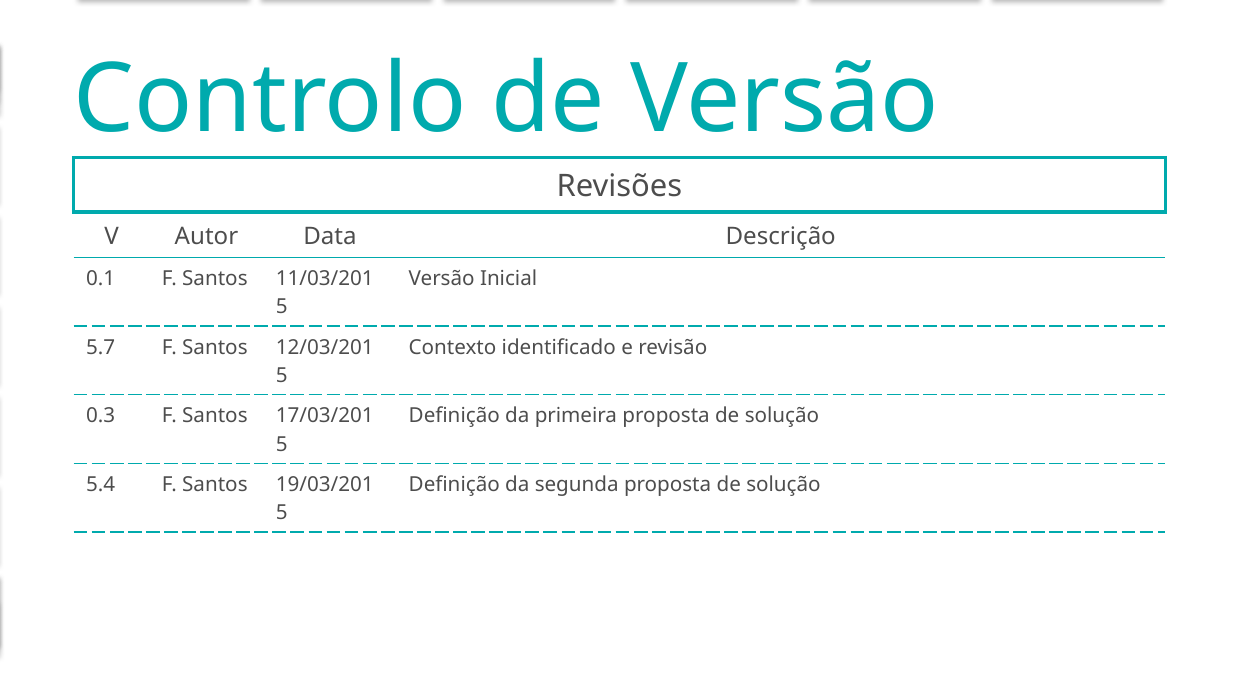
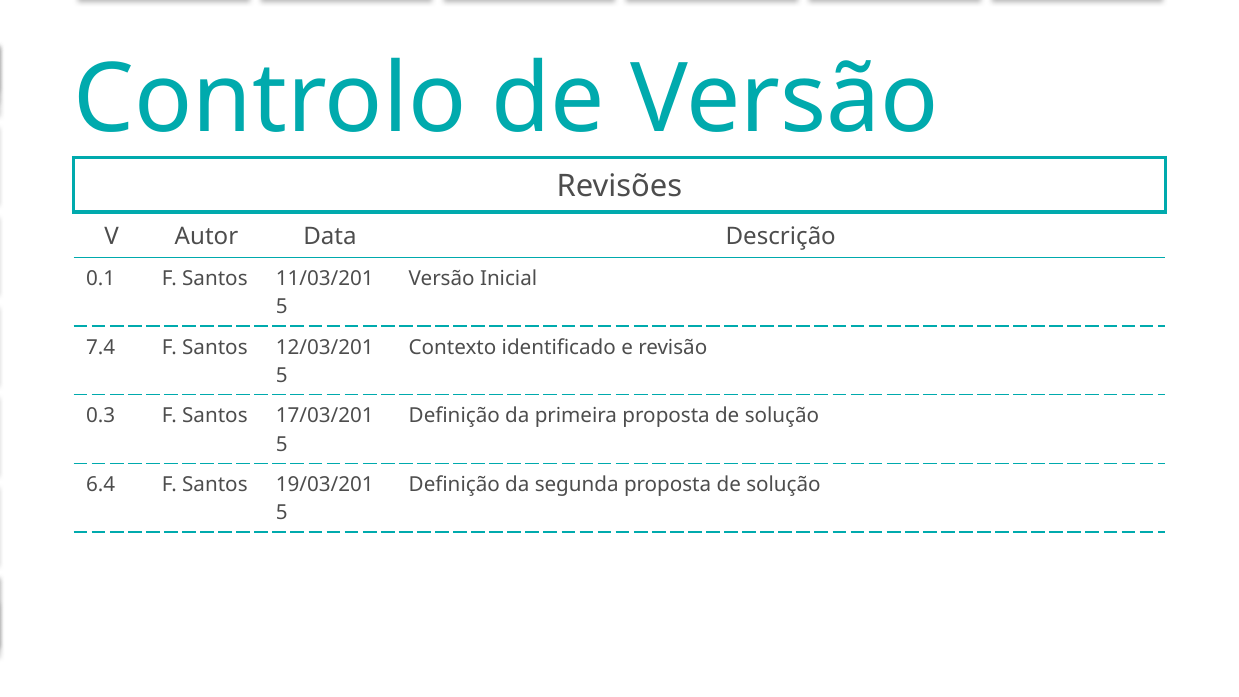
5.7: 5.7 -> 7.4
5.4: 5.4 -> 6.4
